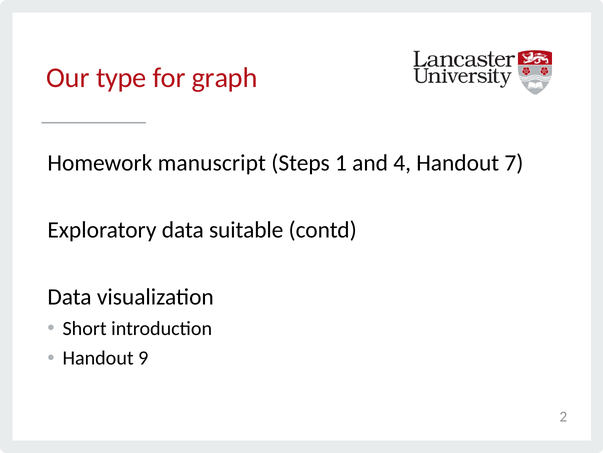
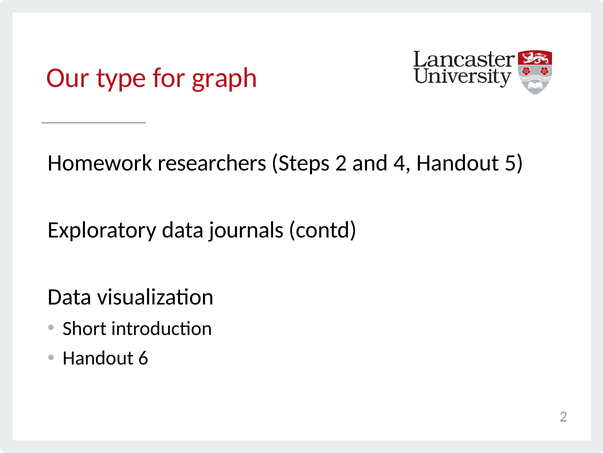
manuscript: manuscript -> researchers
Steps 1: 1 -> 2
7: 7 -> 5
suitable: suitable -> journals
9: 9 -> 6
